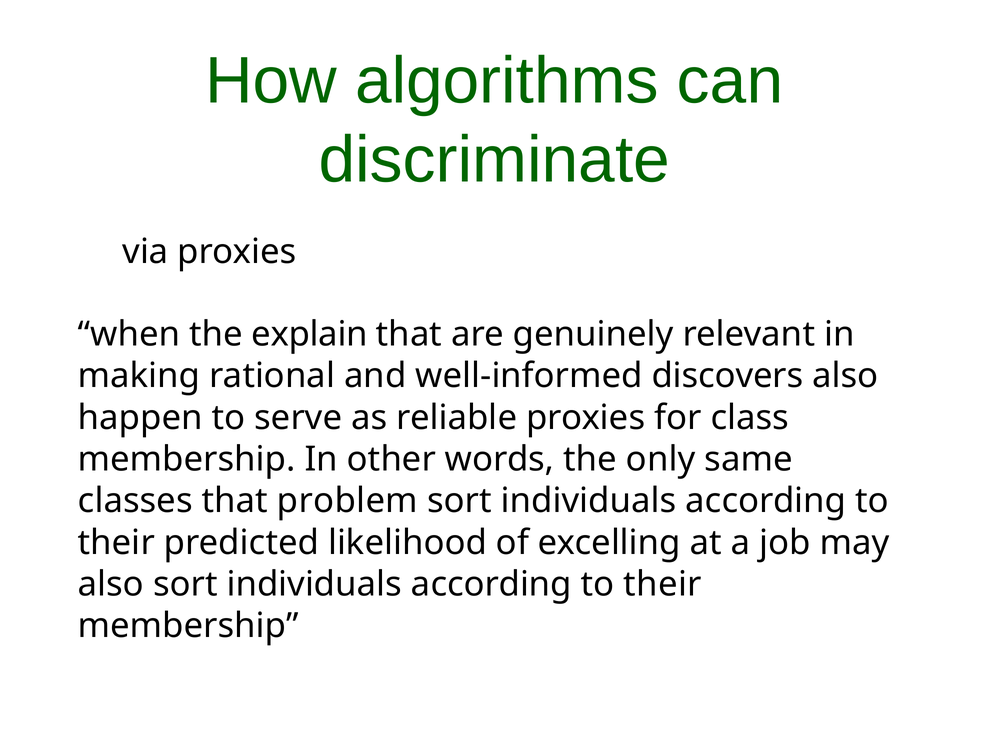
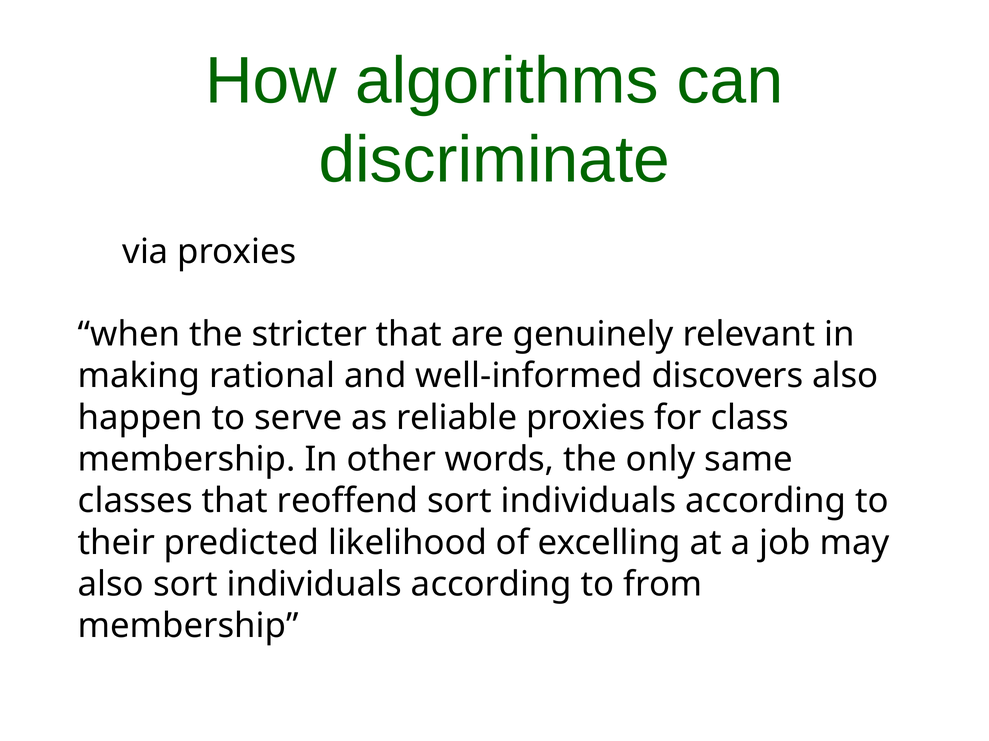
explain: explain -> stricter
problem: problem -> reoffend
their at (663, 585): their -> from
